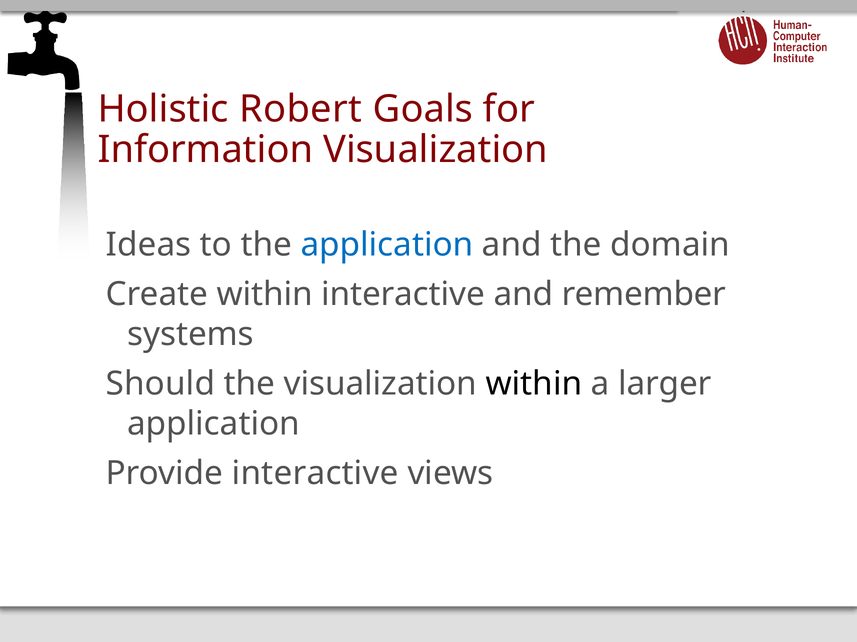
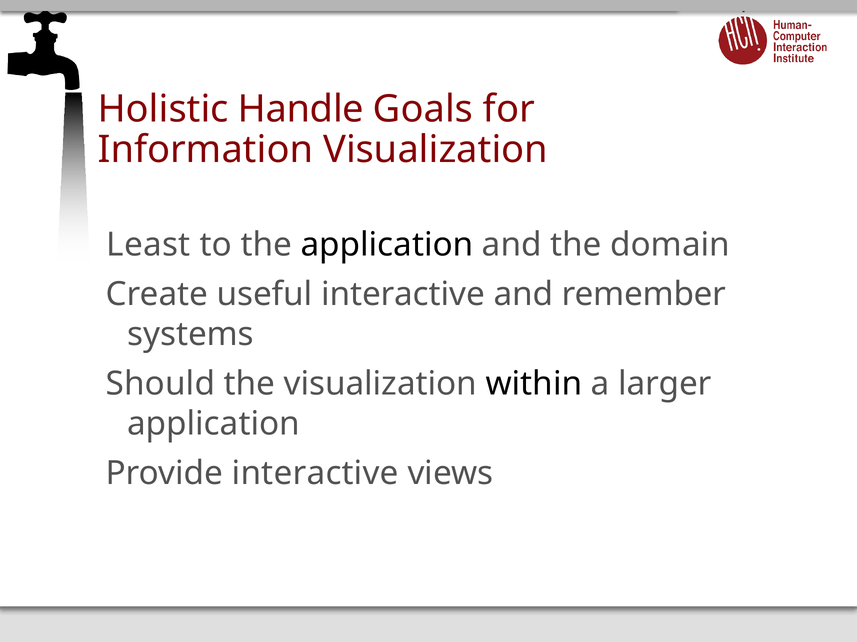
Robert: Robert -> Handle
Ideas: Ideas -> Least
application at (387, 245) colour: blue -> black
Create within: within -> useful
